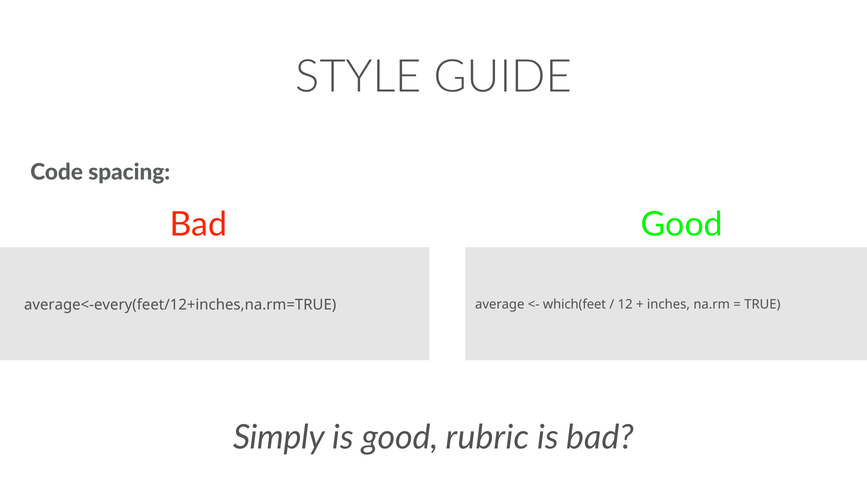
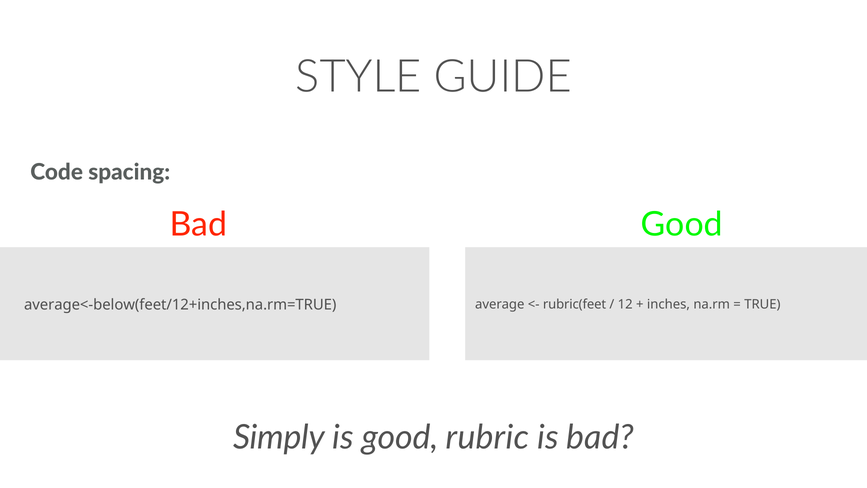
average<-every(feet/12+inches,na.rm=TRUE: average<-every(feet/12+inches,na.rm=TRUE -> average<-below(feet/12+inches,na.rm=TRUE
which(feet: which(feet -> rubric(feet
